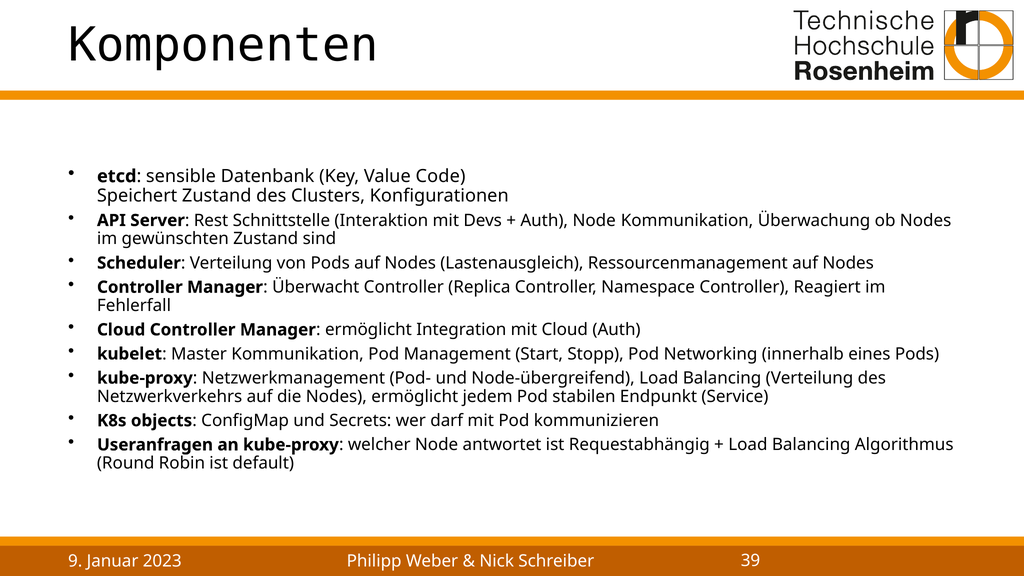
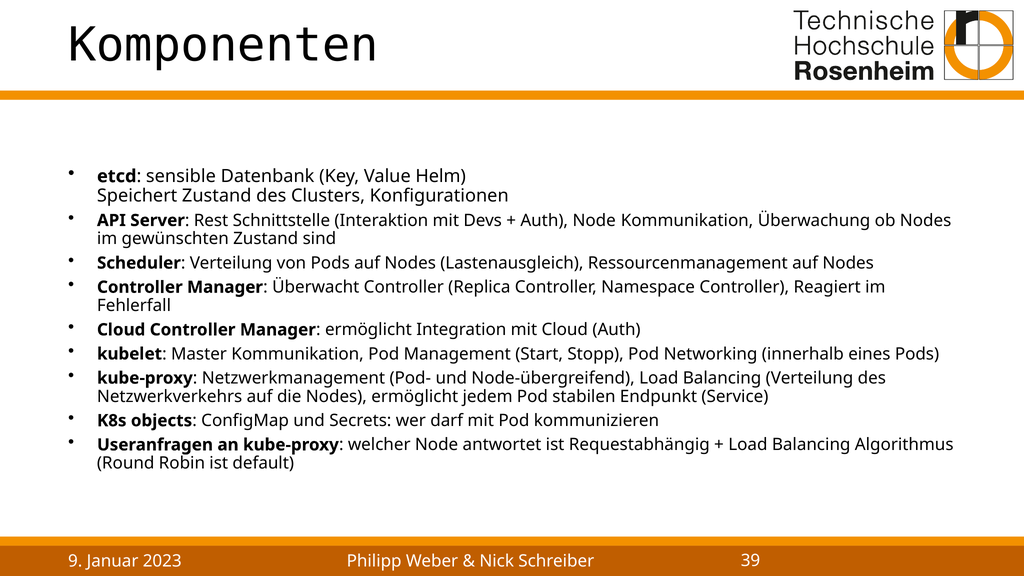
Code: Code -> Helm
